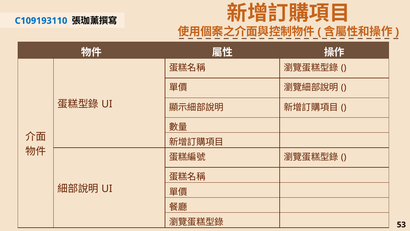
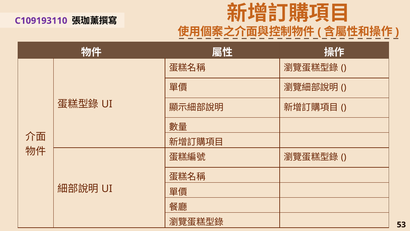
C109193110 colour: blue -> purple
